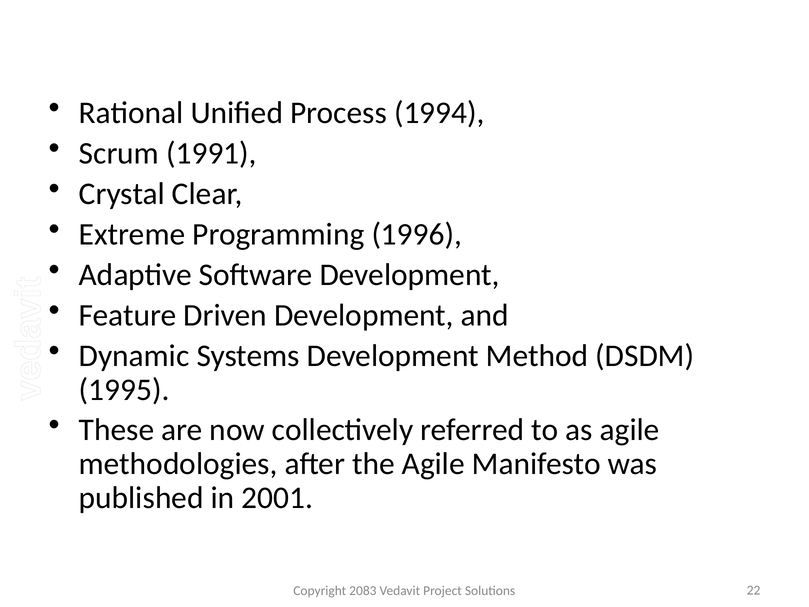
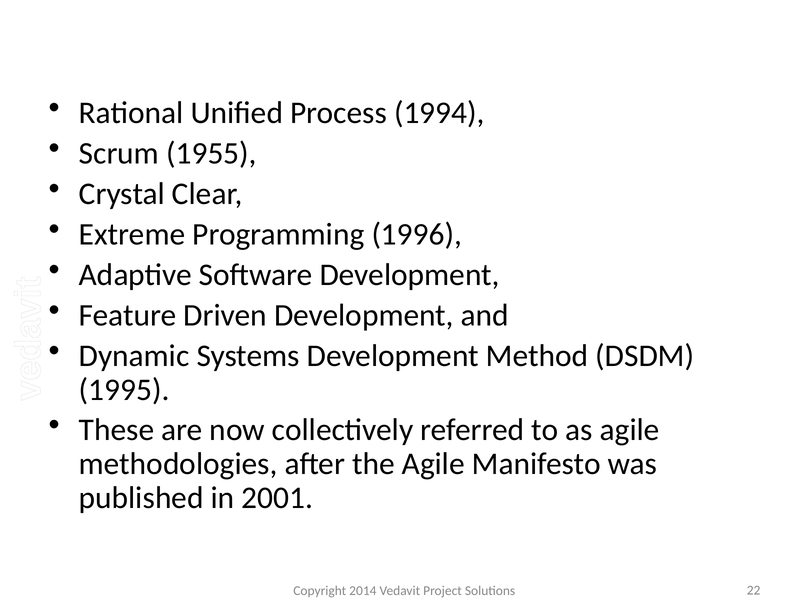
1991: 1991 -> 1955
2083: 2083 -> 2014
